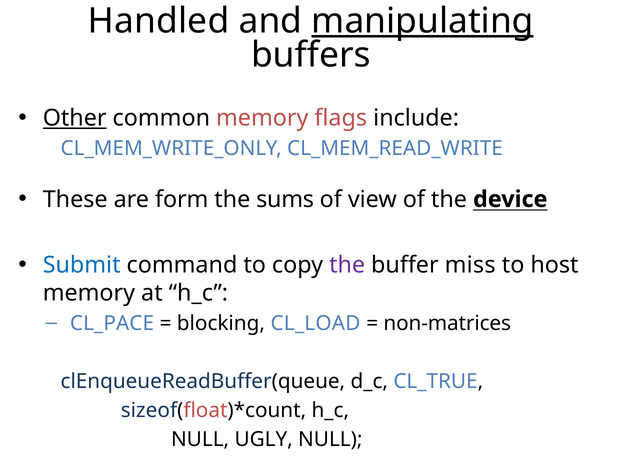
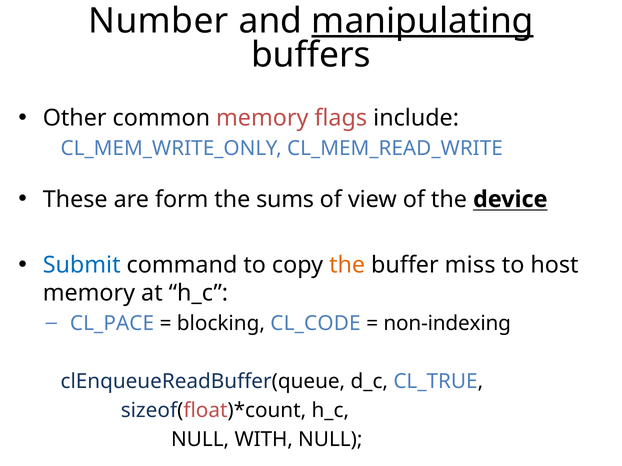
Handled: Handled -> Number
Other underline: present -> none
the at (347, 265) colour: purple -> orange
CL_LOAD: CL_LOAD -> CL_CODE
non-matrices: non-matrices -> non-indexing
UGLY: UGLY -> WITH
